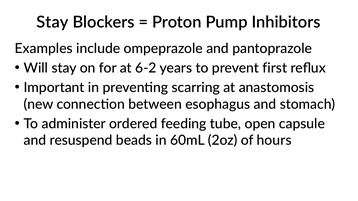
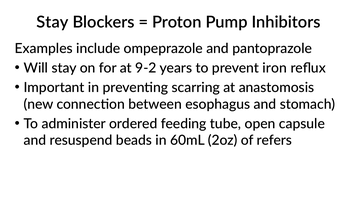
6-2: 6-2 -> 9-2
first: first -> iron
hours: hours -> refers
